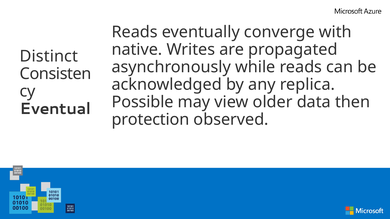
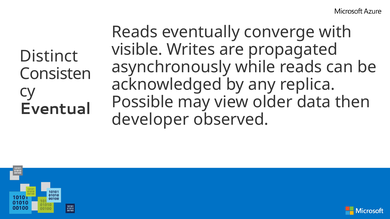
native: native -> visible
protection: protection -> developer
